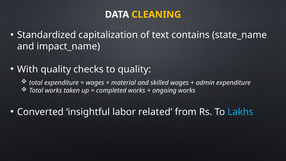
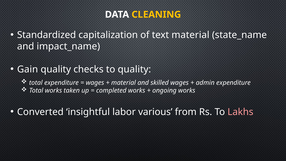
text contains: contains -> material
With: With -> Gain
related: related -> various
Lakhs colour: light blue -> pink
